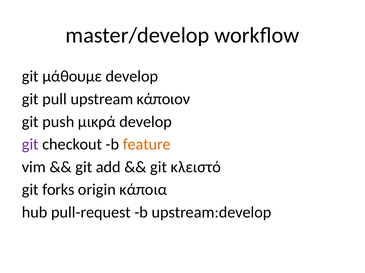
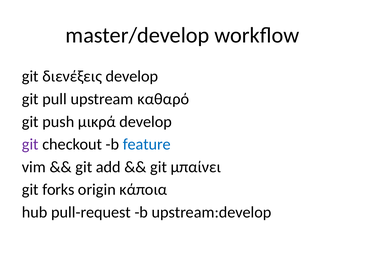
μάθουμε: μάθουμε -> διενέξεις
κάποιον: κάποιον -> καθαρό
feature colour: orange -> blue
κλειστό: κλειστό -> μπαίνει
